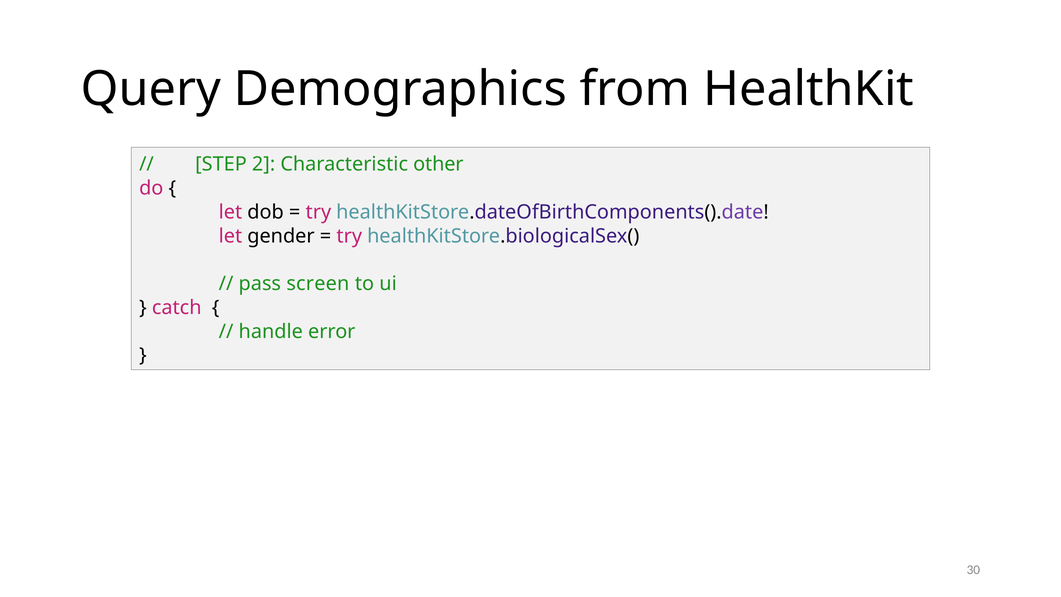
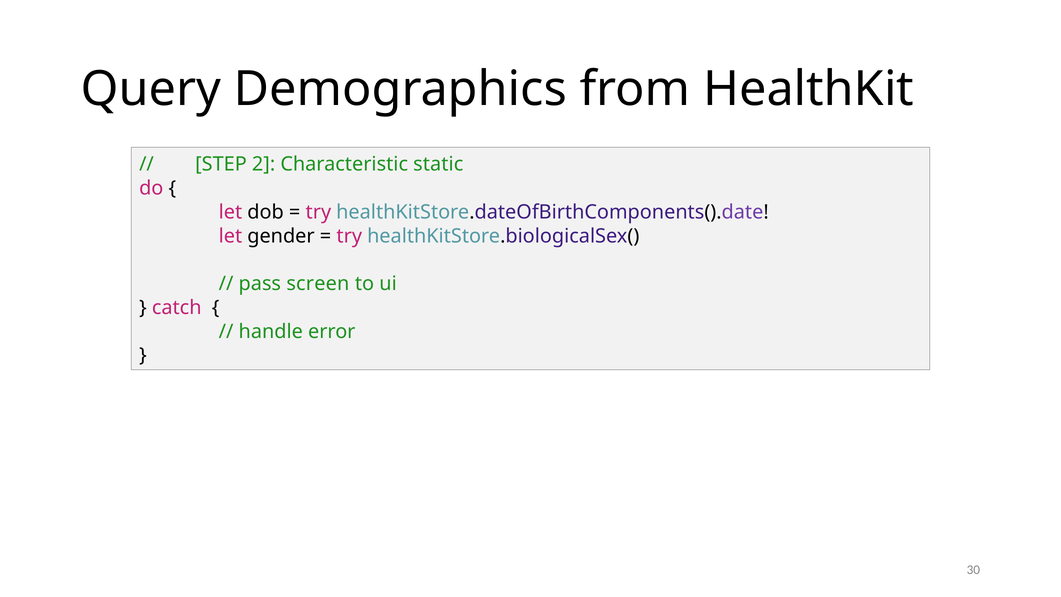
other: other -> static
